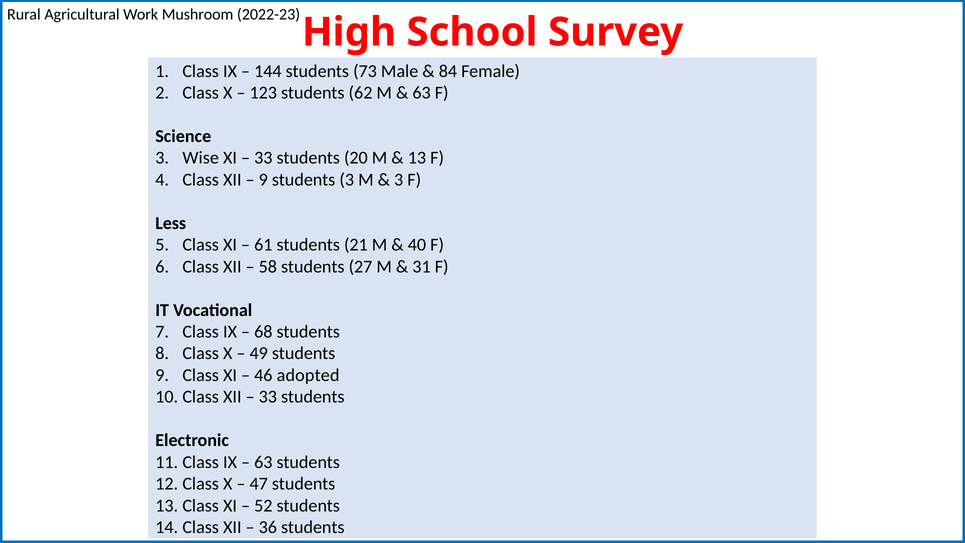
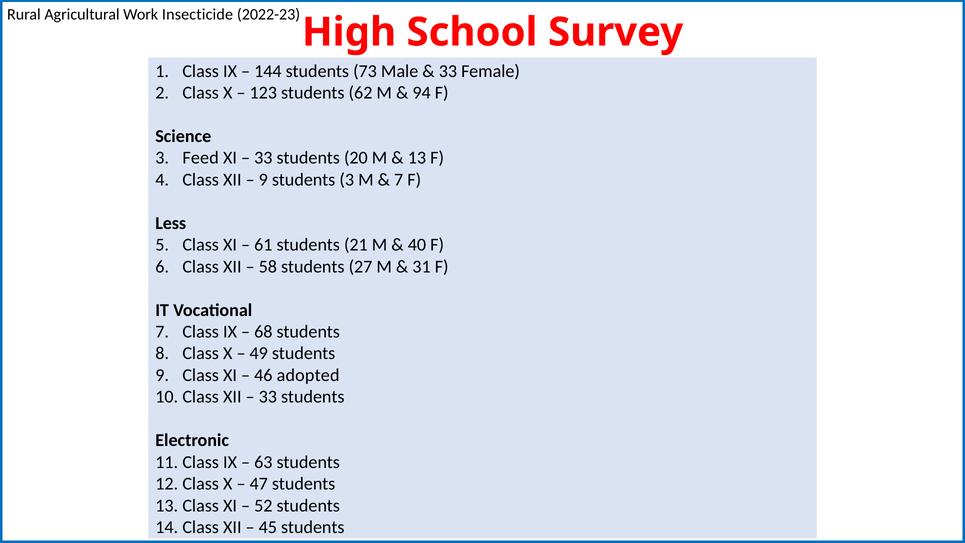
Mushroom: Mushroom -> Insecticide
84 at (448, 71): 84 -> 33
63 at (422, 93): 63 -> 94
Wise: Wise -> Feed
3 at (399, 180): 3 -> 7
36: 36 -> 45
